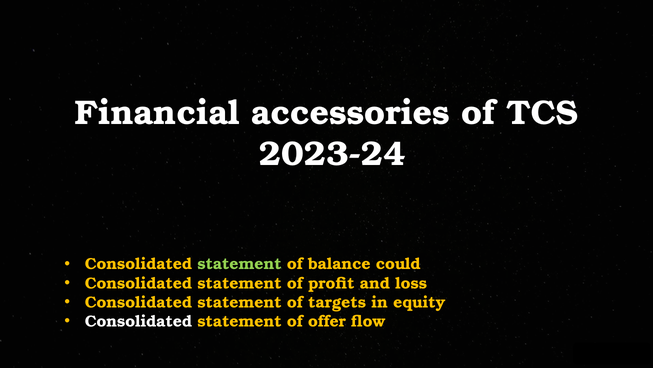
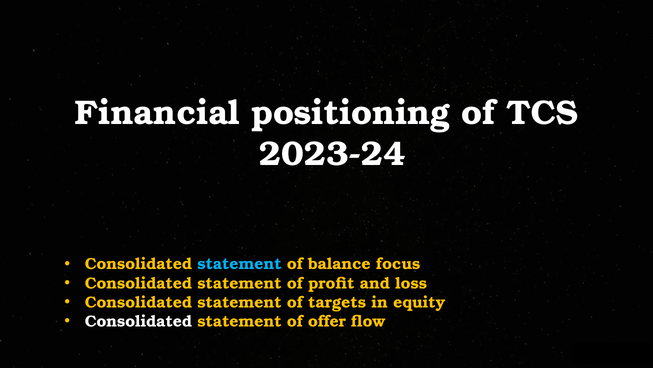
accessories: accessories -> positioning
statement at (240, 264) colour: light green -> light blue
could: could -> focus
